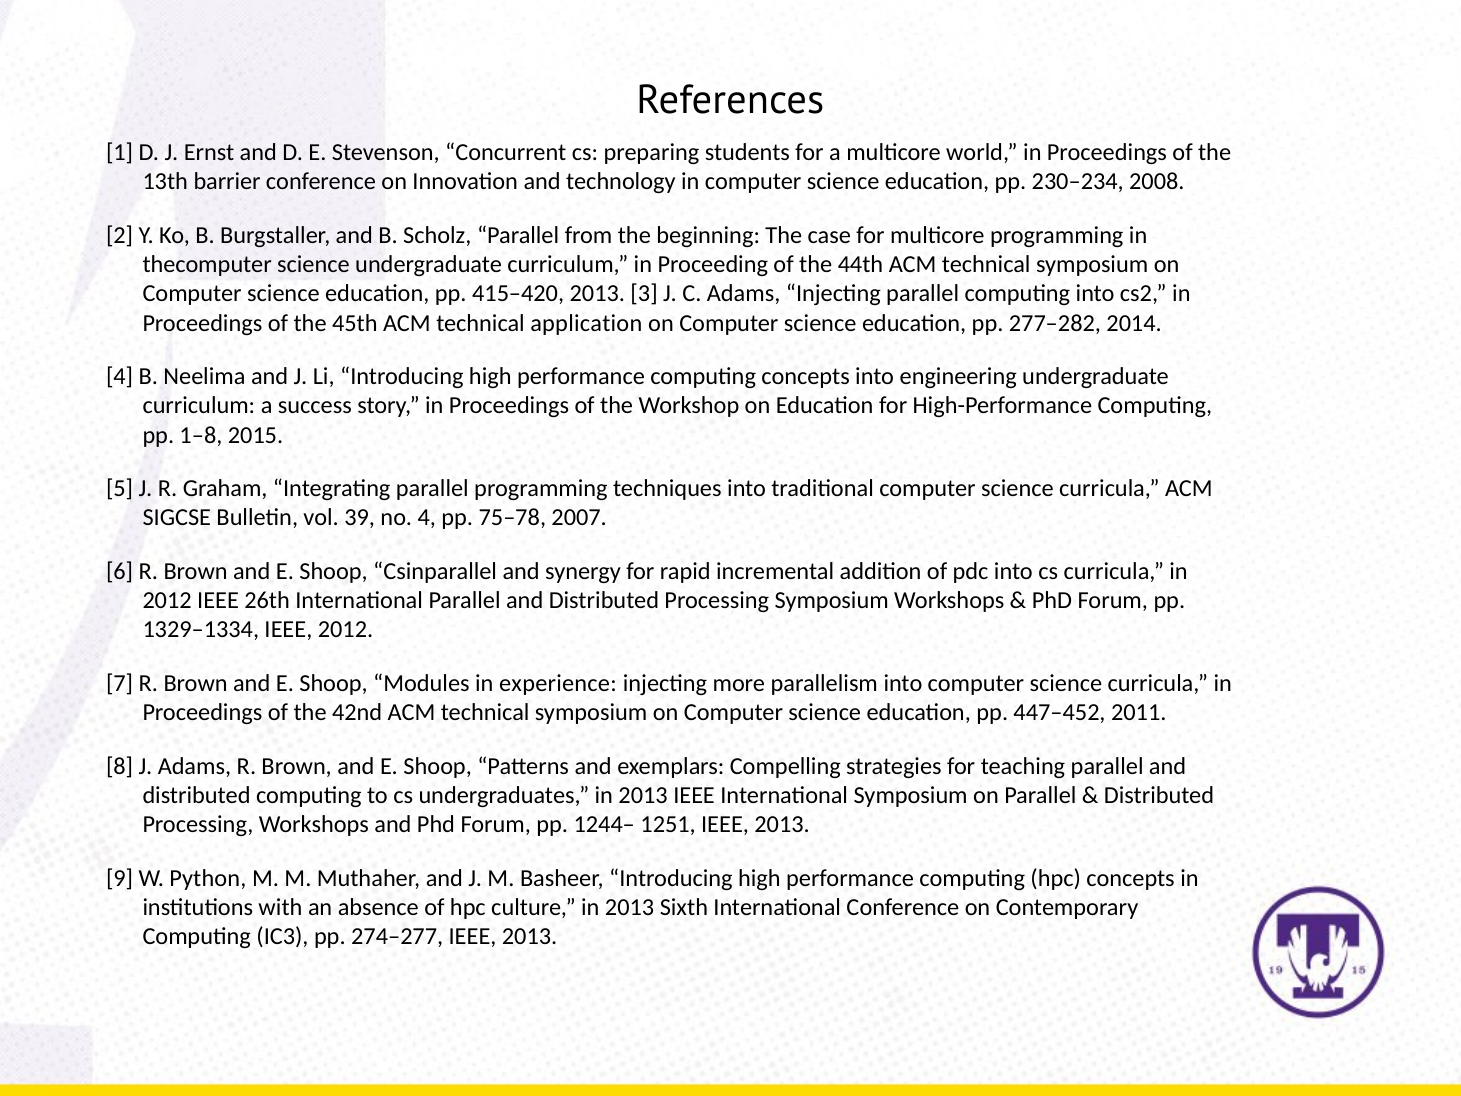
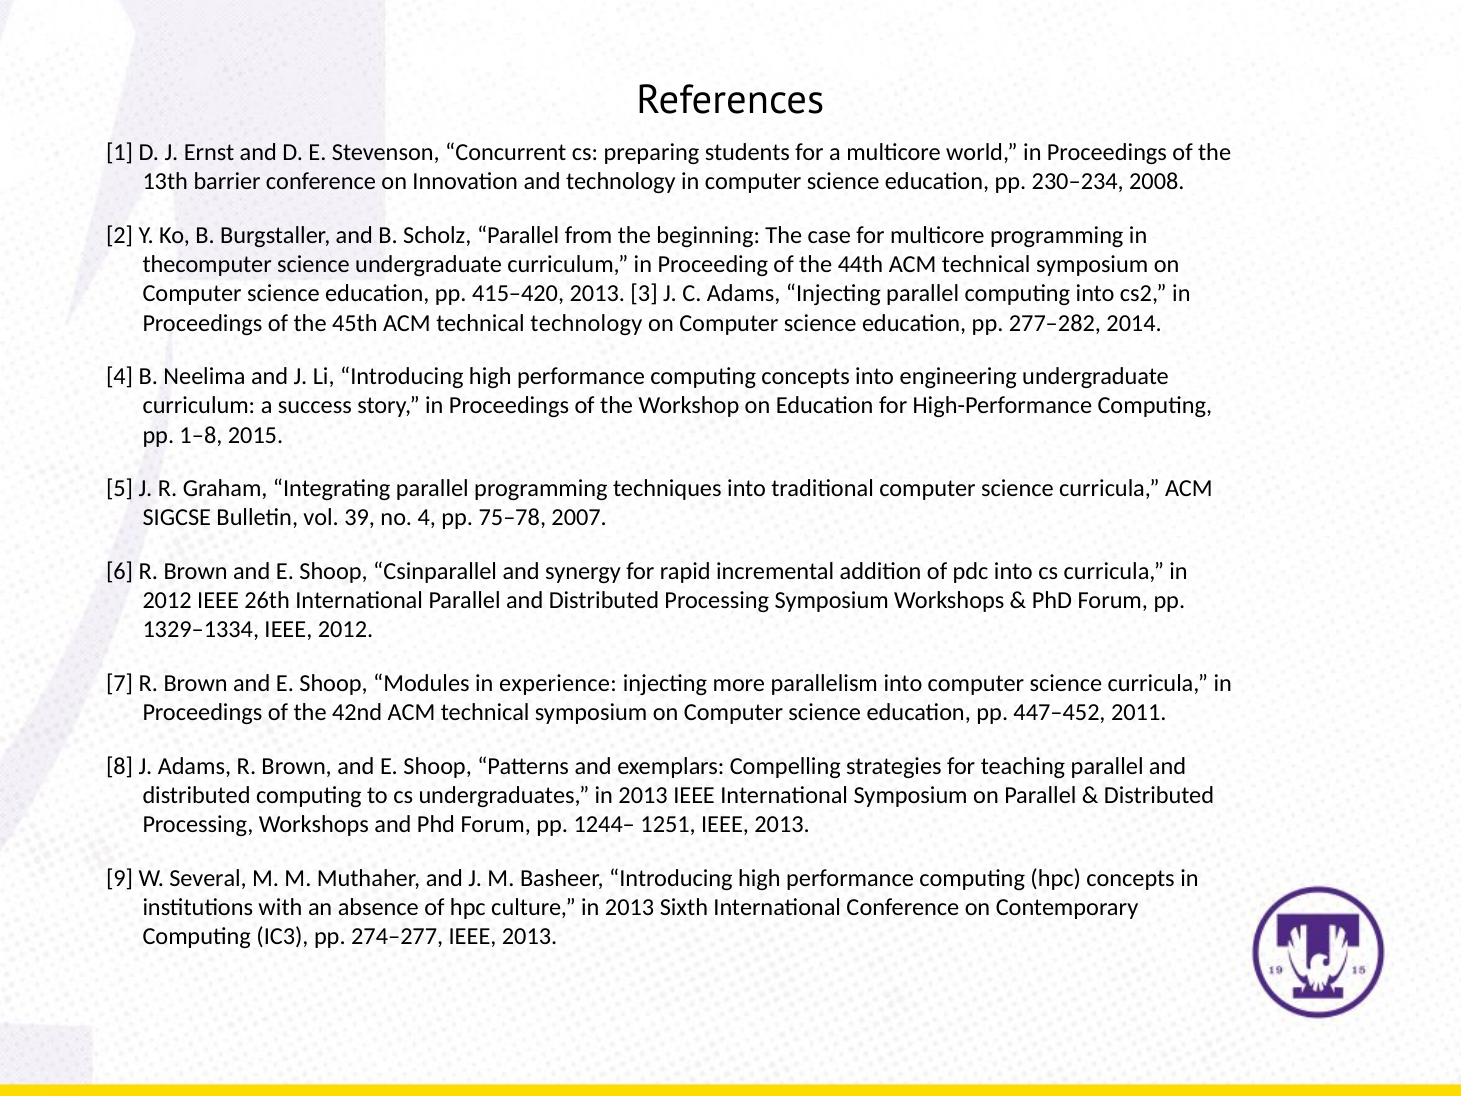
technical application: application -> technology
Python: Python -> Several
